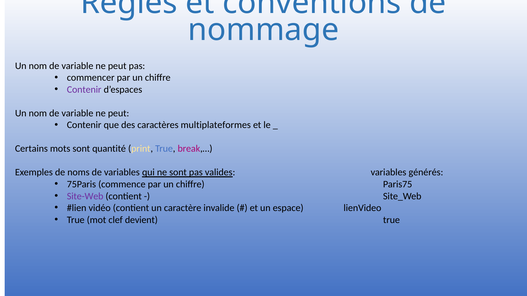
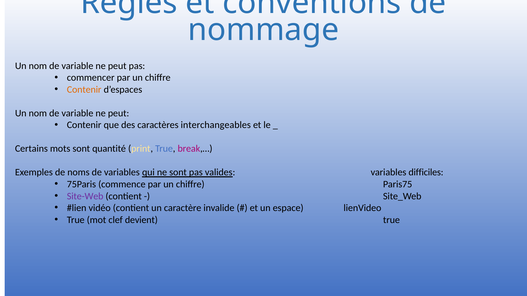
Contenir at (84, 90) colour: purple -> orange
multiplateformes: multiplateformes -> interchangeables
générés: générés -> difficiles
